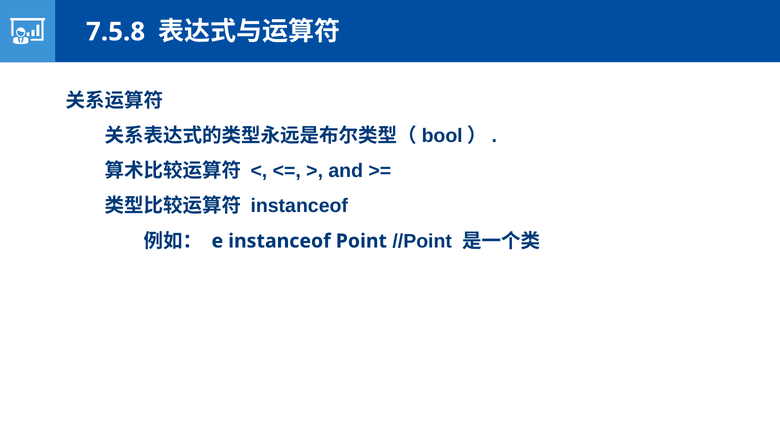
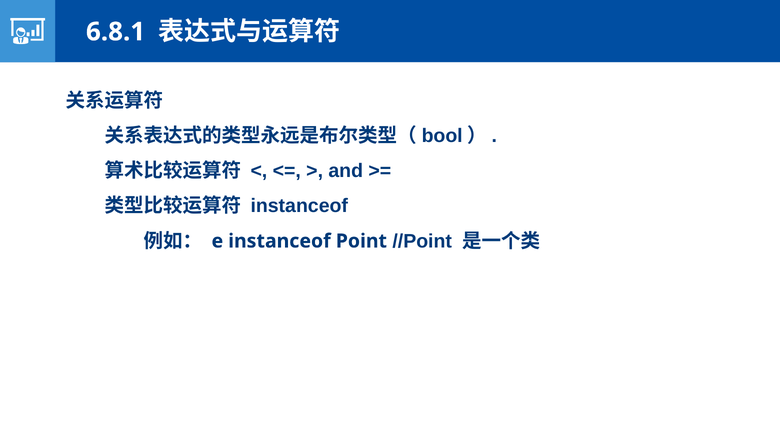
7.5.8: 7.5.8 -> 6.8.1
